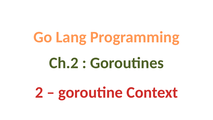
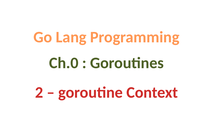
Ch.2: Ch.2 -> Ch.0
